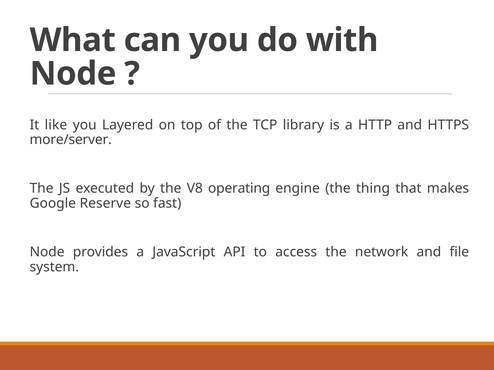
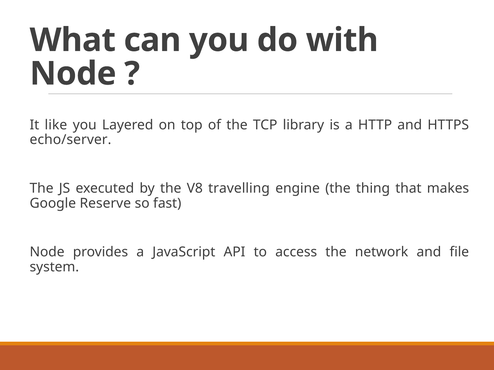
more/server: more/server -> echo/server
operating: operating -> travelling
